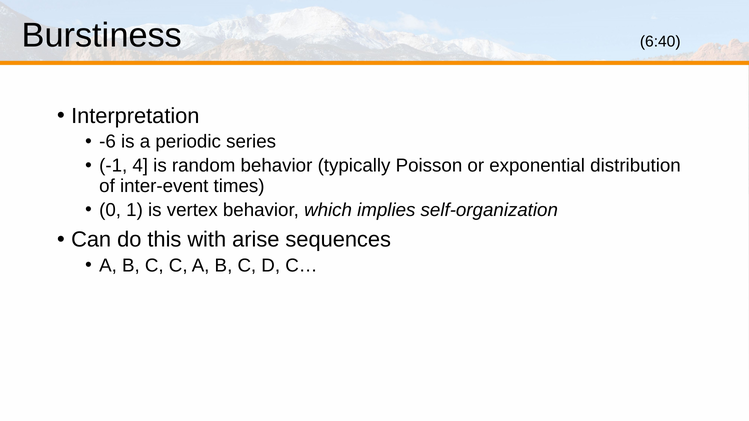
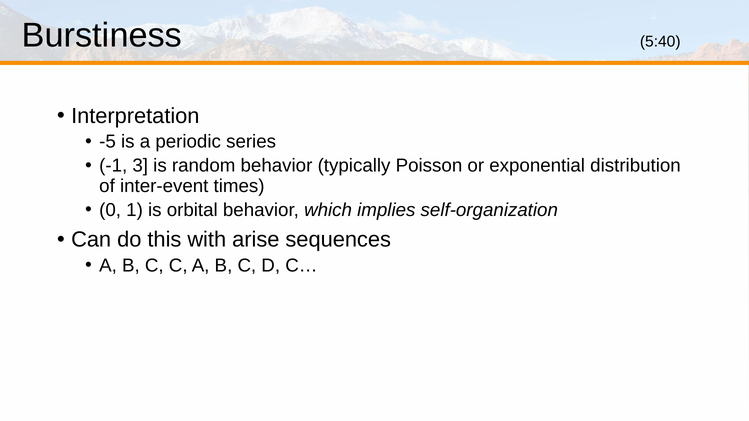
6:40: 6:40 -> 5:40
-6: -6 -> -5
4: 4 -> 3
vertex: vertex -> orbital
